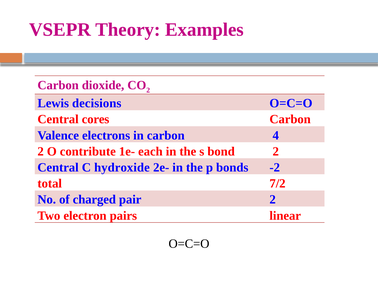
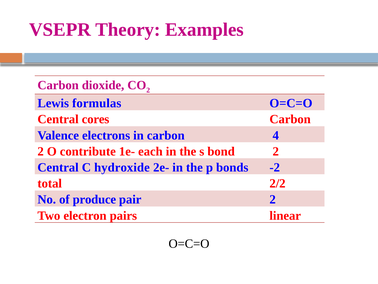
decisions: decisions -> formulas
7/2: 7/2 -> 2/2
charged: charged -> produce
